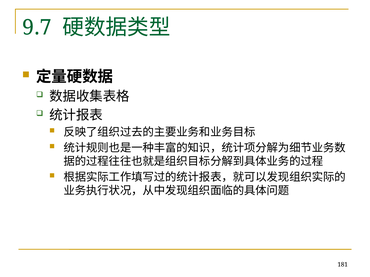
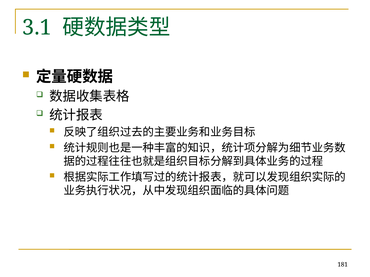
9.7: 9.7 -> 3.1
